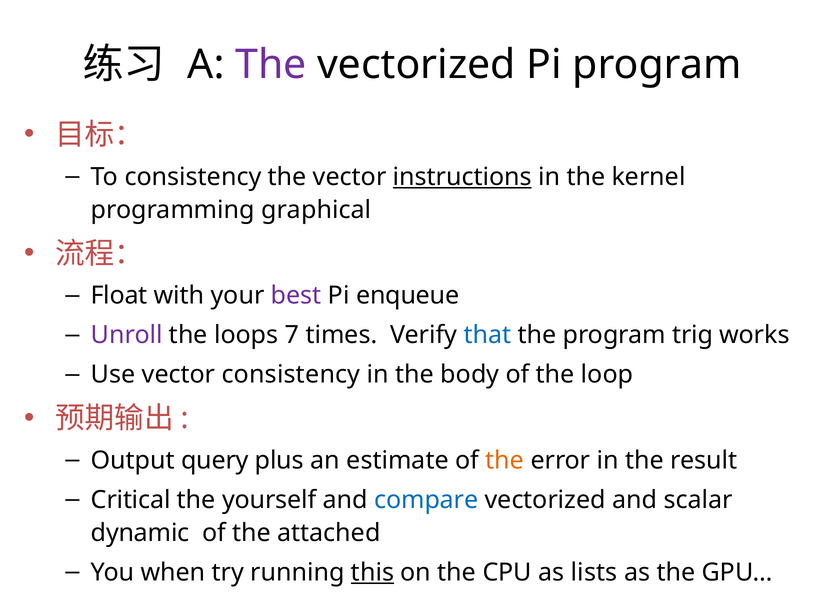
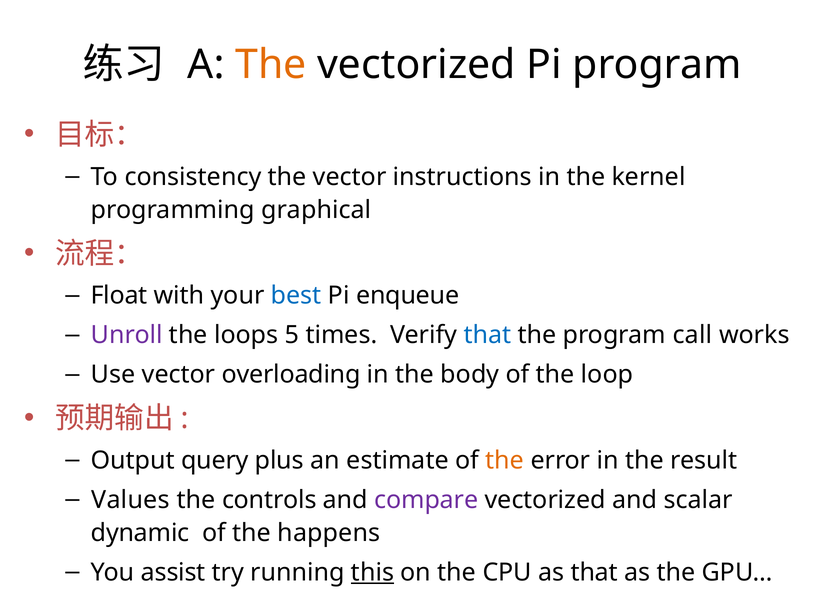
The at (271, 65) colour: purple -> orange
instructions underline: present -> none
best colour: purple -> blue
7: 7 -> 5
trig: trig -> call
vector consistency: consistency -> overloading
Critical: Critical -> Values
yourself: yourself -> controls
compare colour: blue -> purple
attached: attached -> happens
when: when -> assist
as lists: lists -> that
